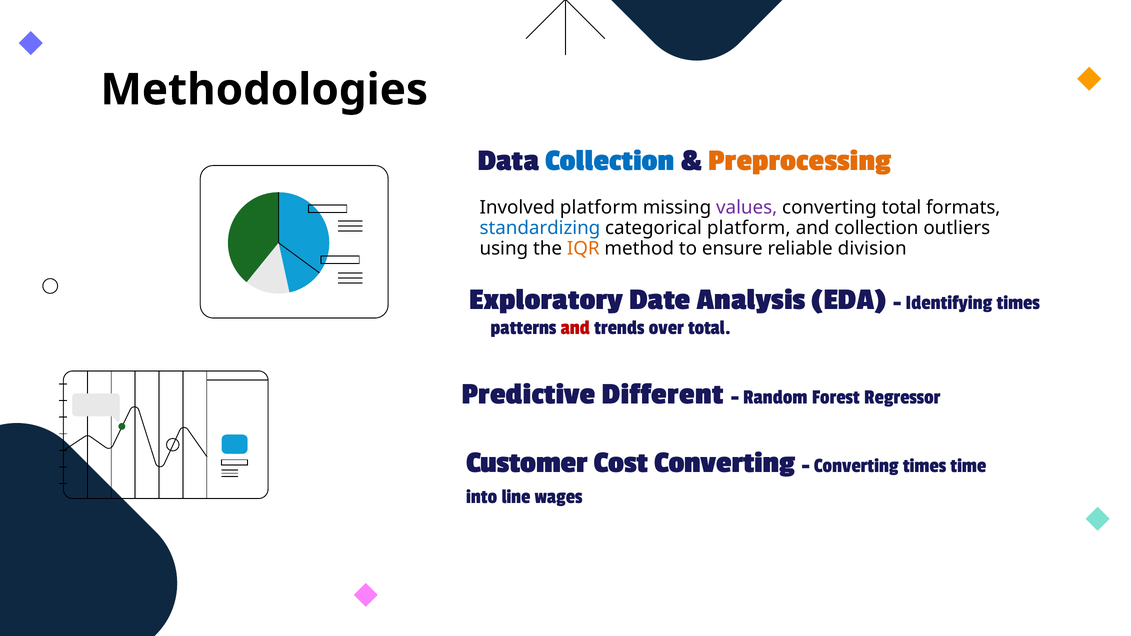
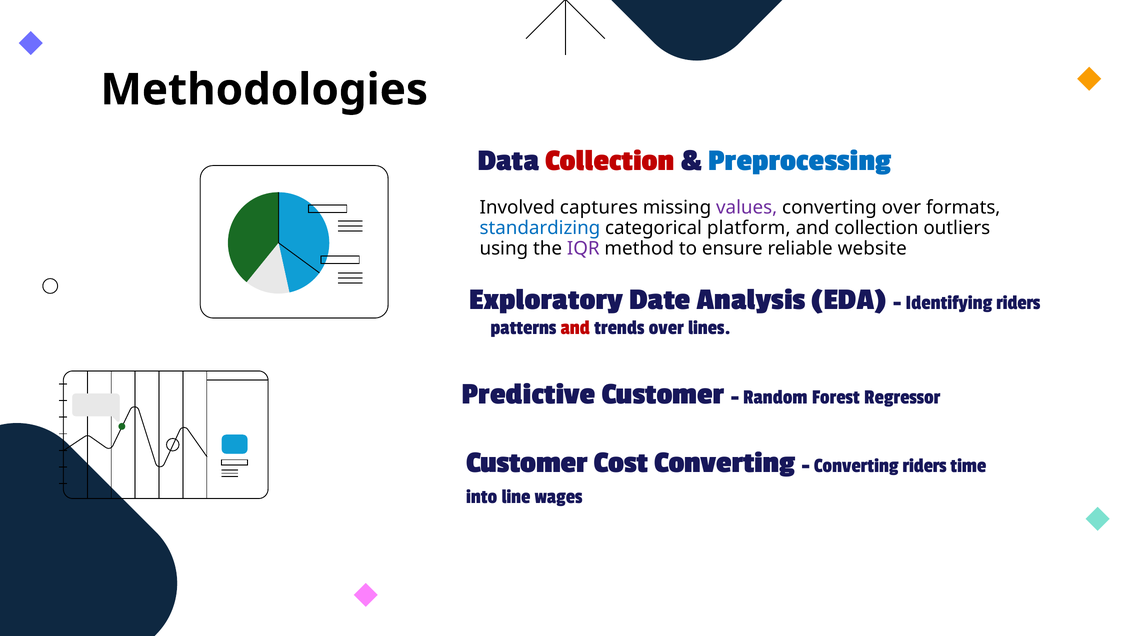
Collection at (610, 160) colour: blue -> red
Preprocessing colour: orange -> blue
Involved platform: platform -> captures
converting total: total -> over
IQR colour: orange -> purple
division: division -> website
Identifying times: times -> riders
over total: total -> lines
Predictive Different: Different -> Customer
Converting times: times -> riders
